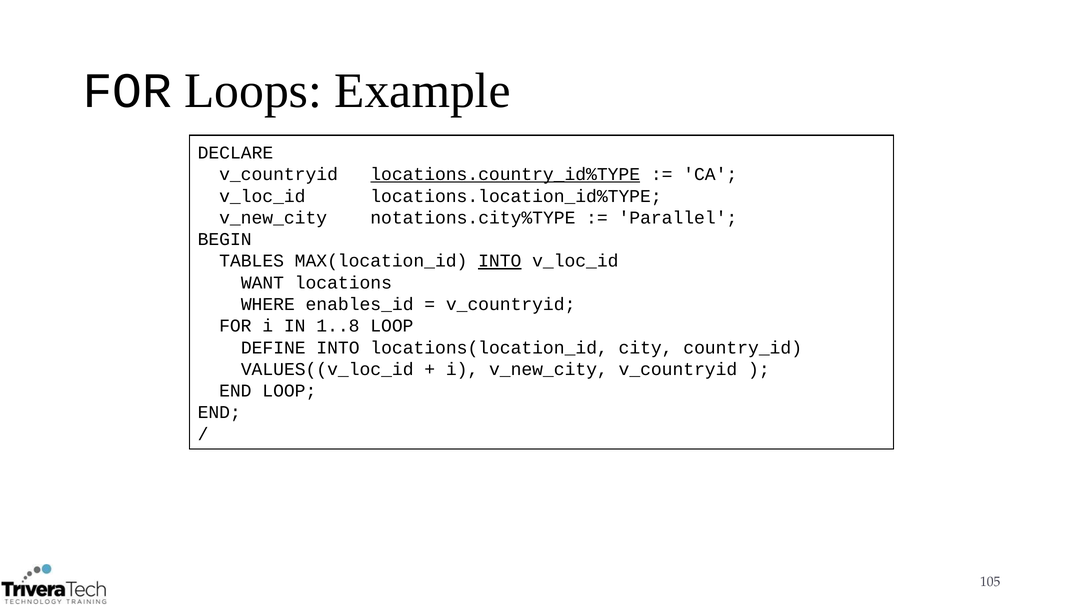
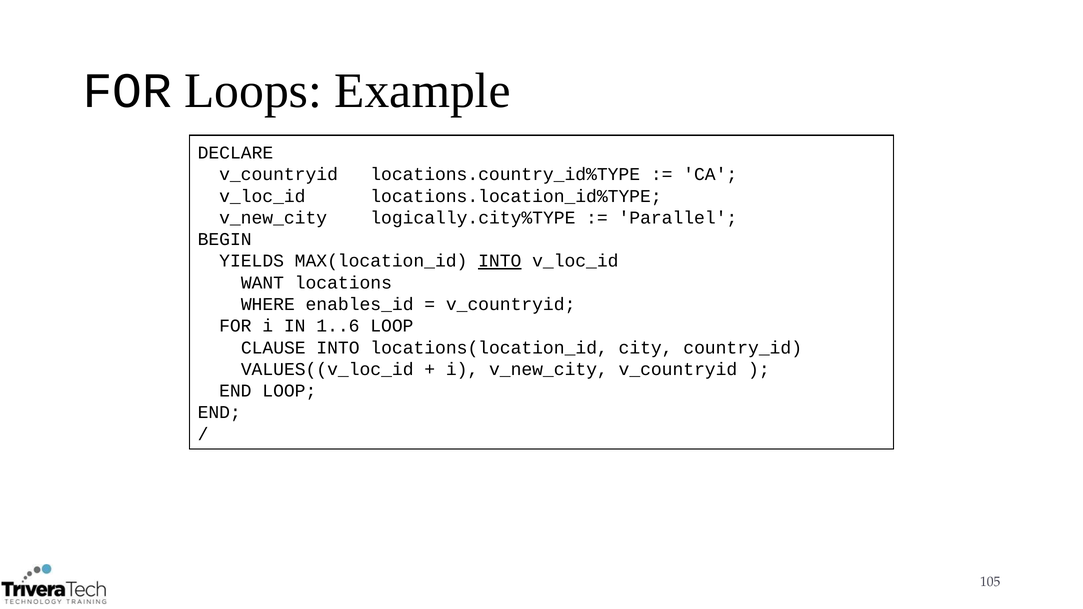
locations.country_id%TYPE underline: present -> none
notations.city%TYPE: notations.city%TYPE -> logically.city%TYPE
TABLES: TABLES -> YIELDS
1..8: 1..8 -> 1..6
DEFINE: DEFINE -> CLAUSE
